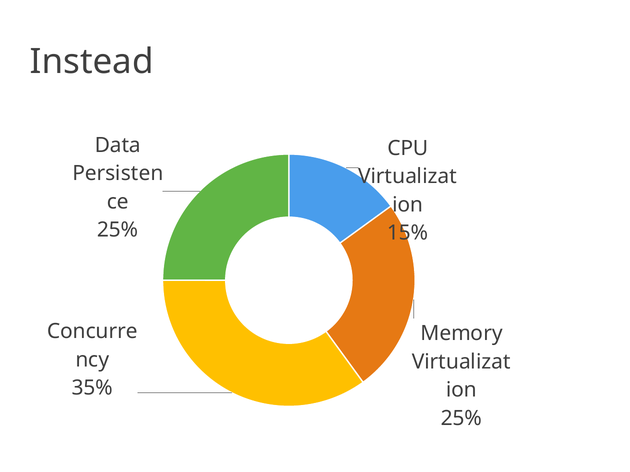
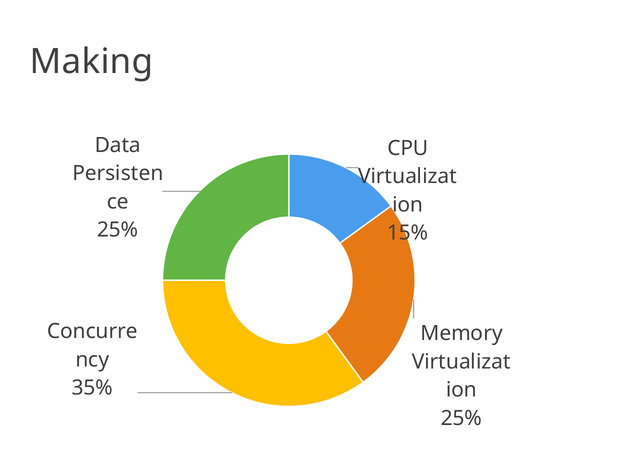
Instead: Instead -> Making
